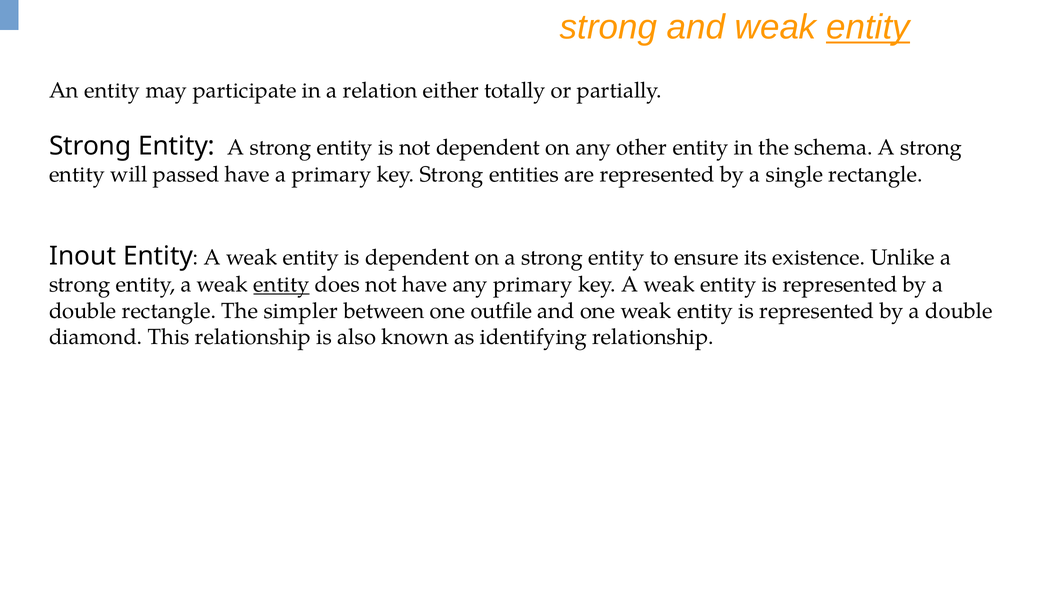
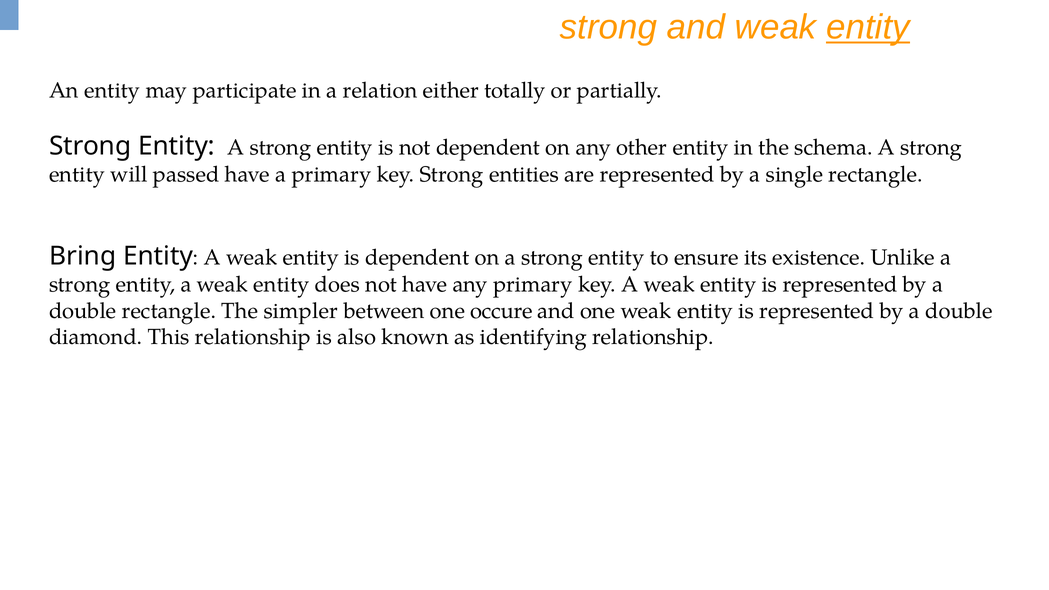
Inout: Inout -> Bring
entity at (281, 285) underline: present -> none
outfile: outfile -> occure
